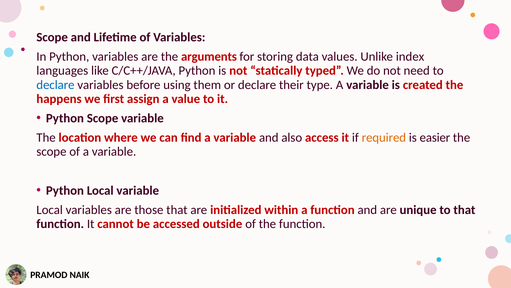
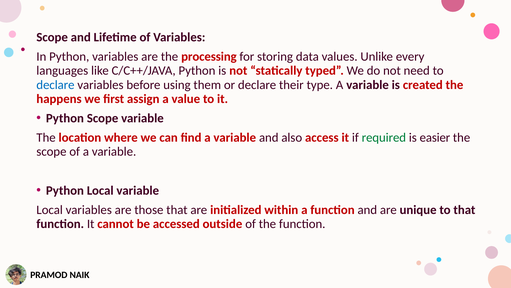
arguments: arguments -> processing
index: index -> every
required colour: orange -> green
